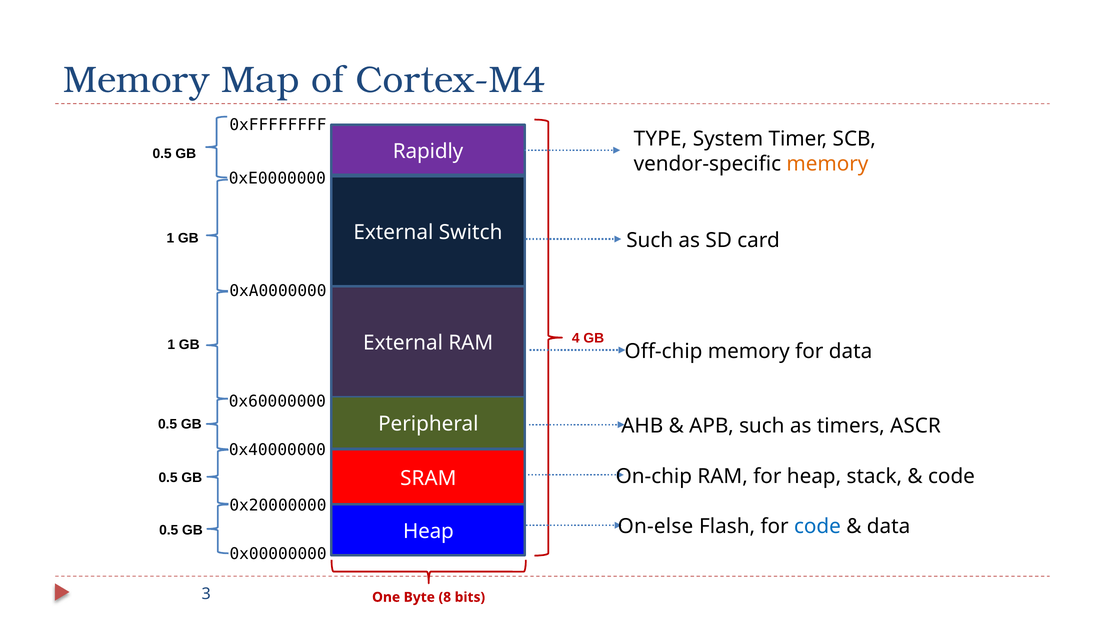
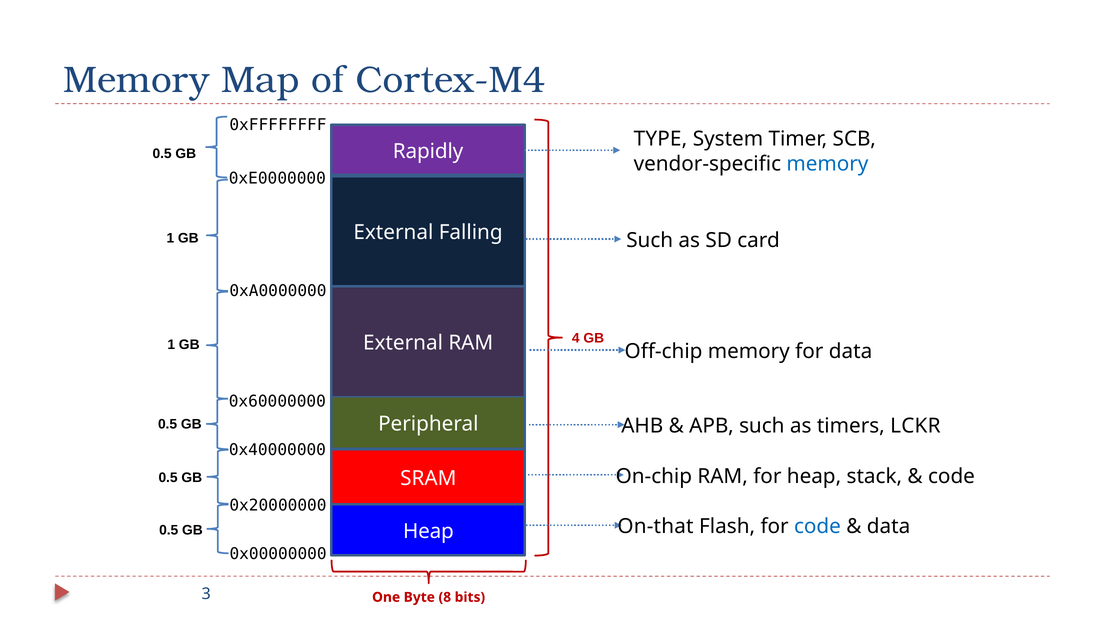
memory at (827, 164) colour: orange -> blue
Switch: Switch -> Falling
ASCR: ASCR -> LCKR
On-else: On-else -> On-that
